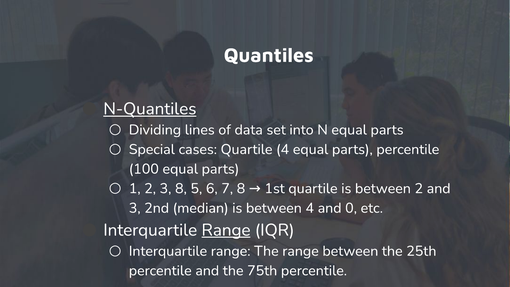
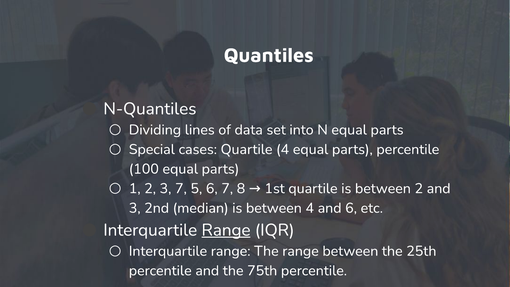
N-Quantiles underline: present -> none
3 8: 8 -> 7
and 0: 0 -> 6
